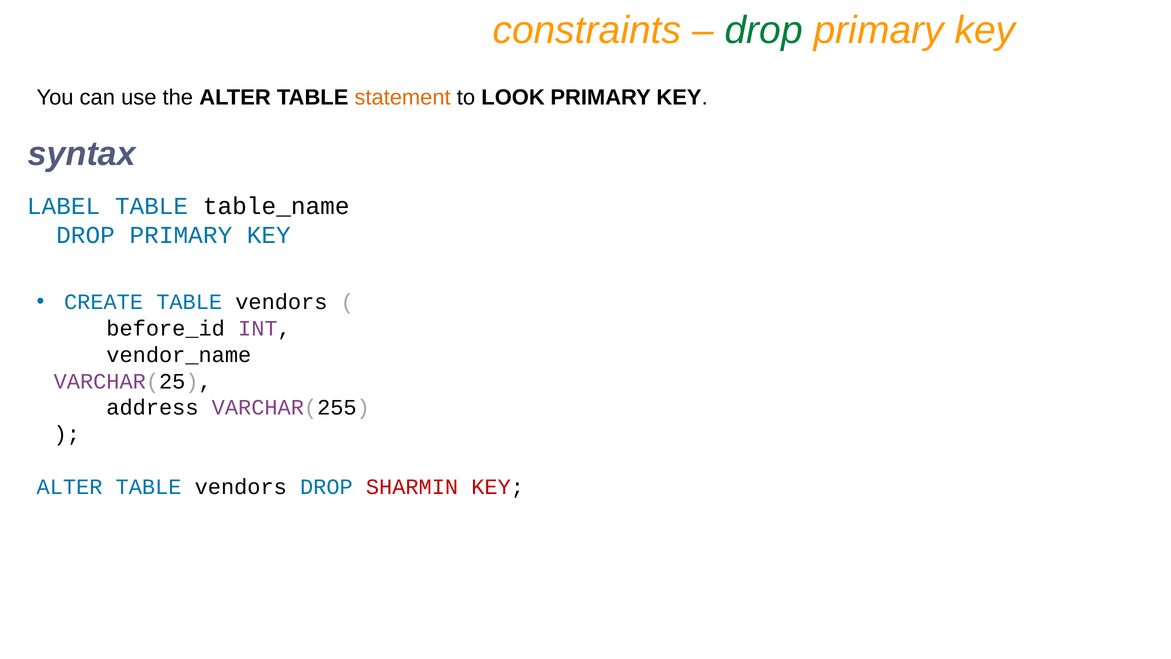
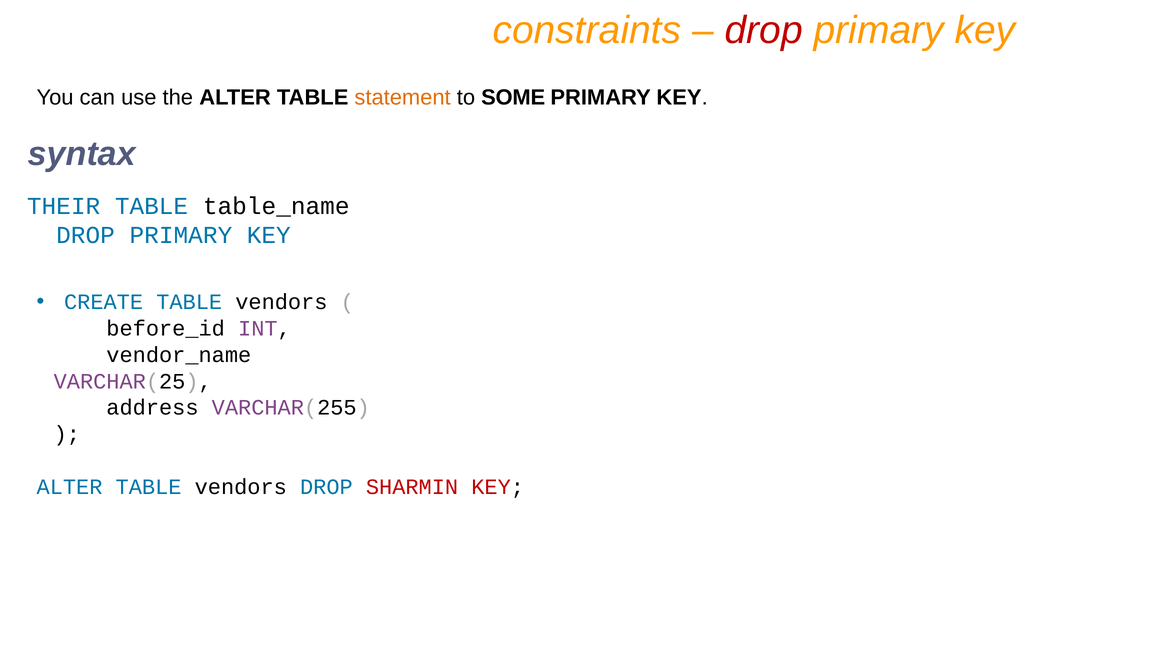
drop at (764, 30) colour: green -> red
LOOK: LOOK -> SOME
LABEL: LABEL -> THEIR
